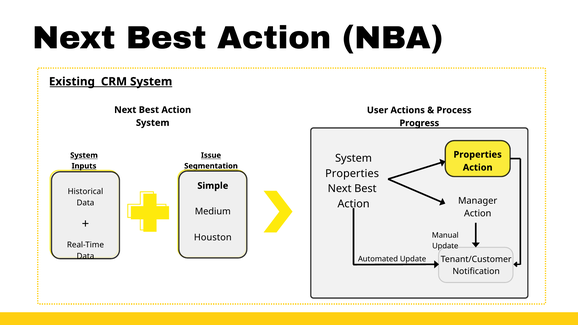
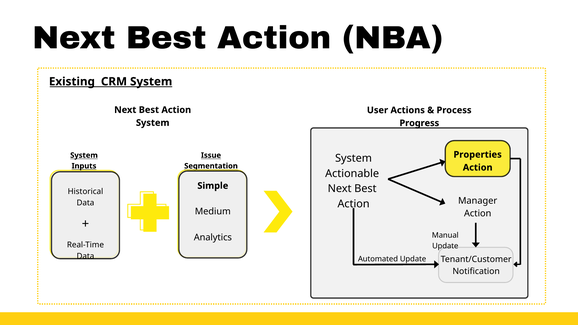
Properties at (352, 174): Properties -> Actionable
Houston: Houston -> Analytics
